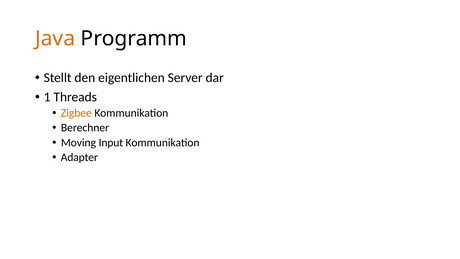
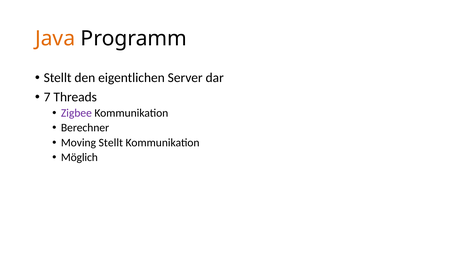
1: 1 -> 7
Zigbee colour: orange -> purple
Moving Input: Input -> Stellt
Adapter: Adapter -> Möglich
